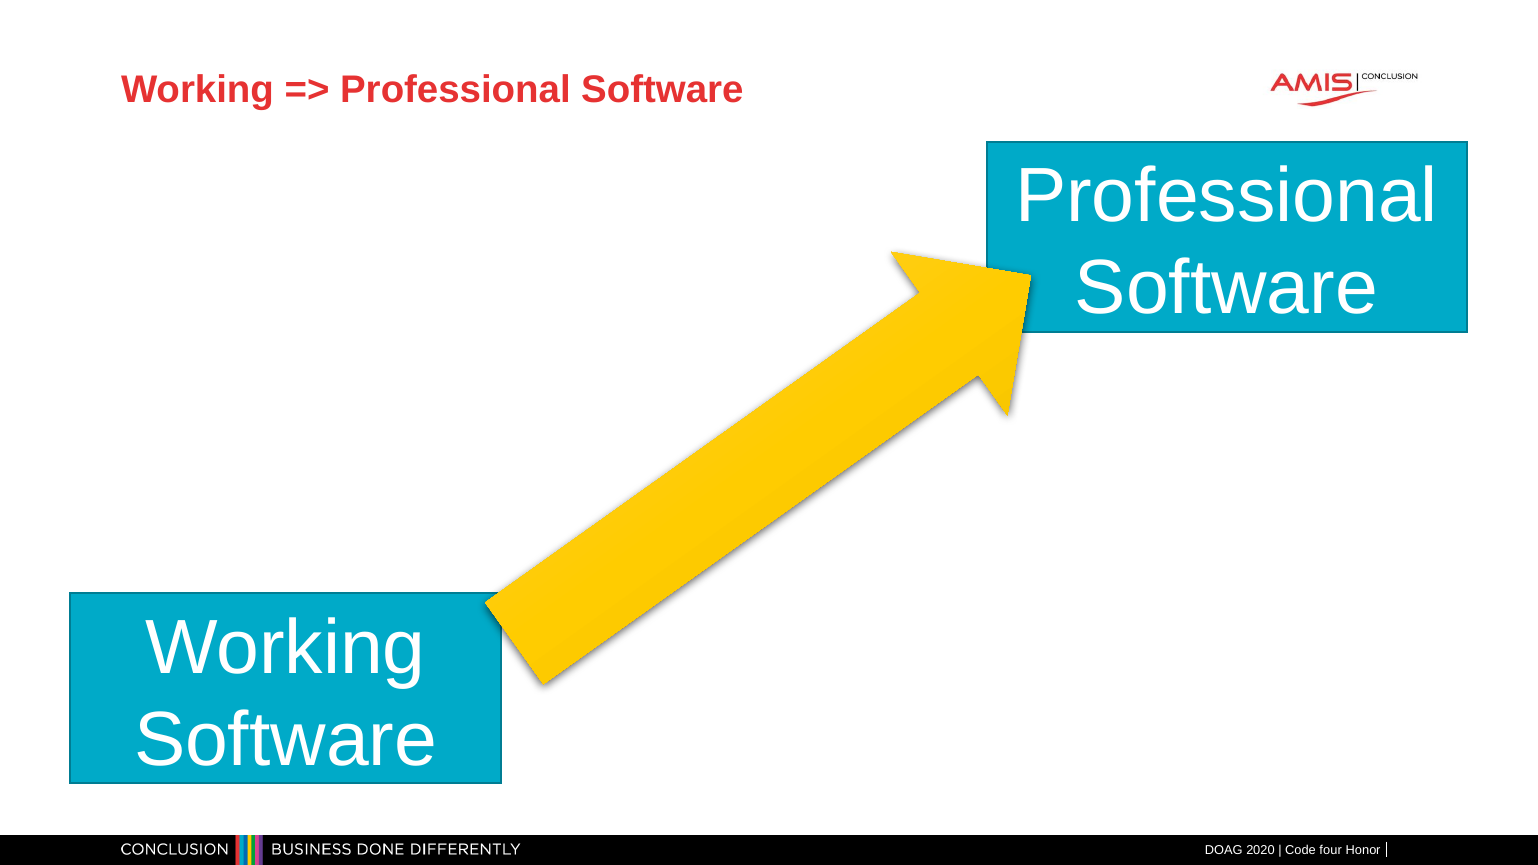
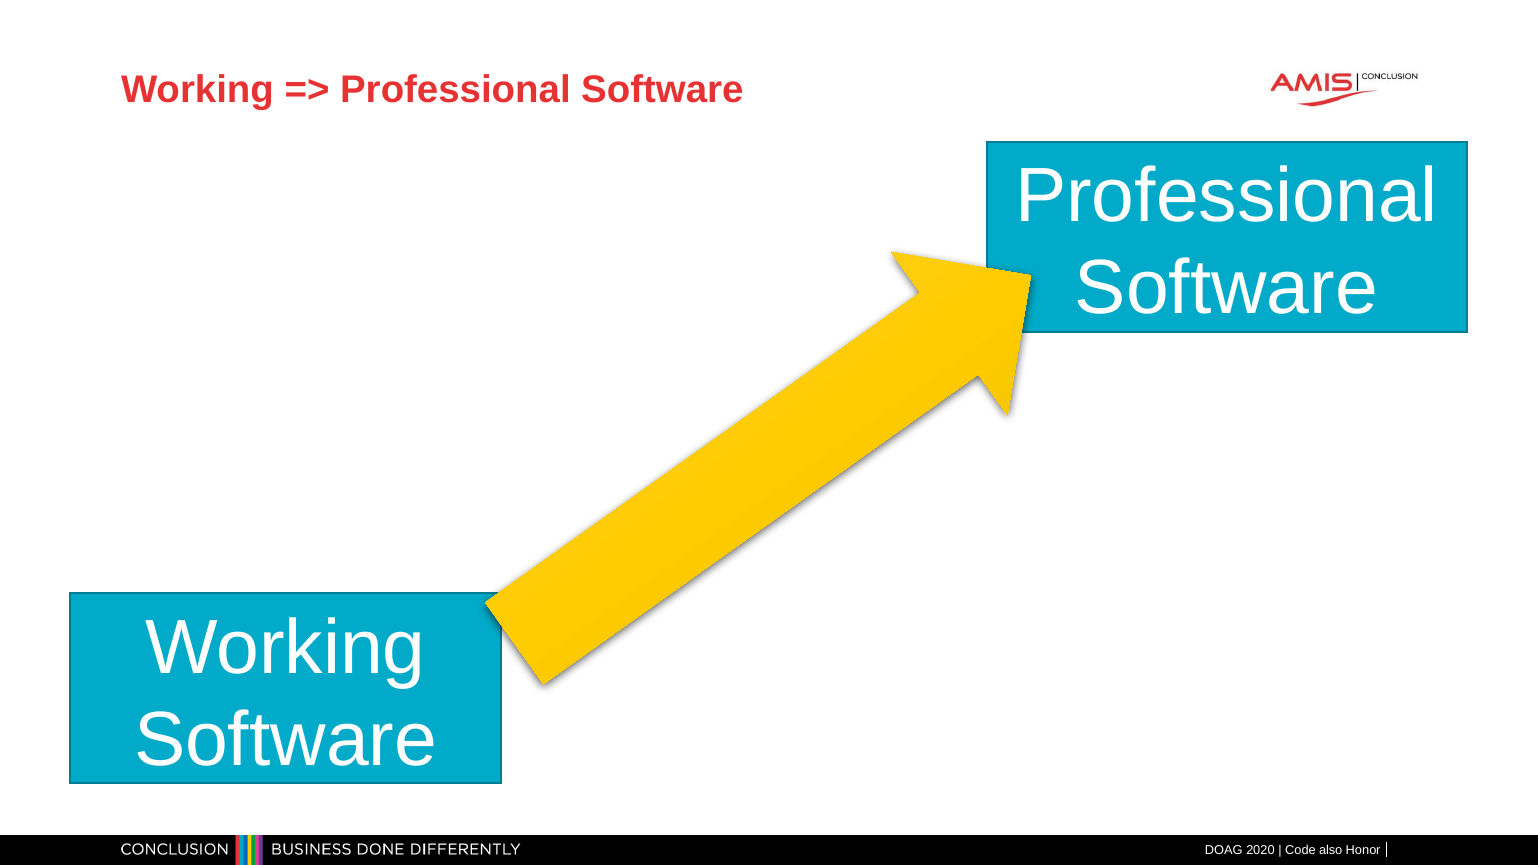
four: four -> also
